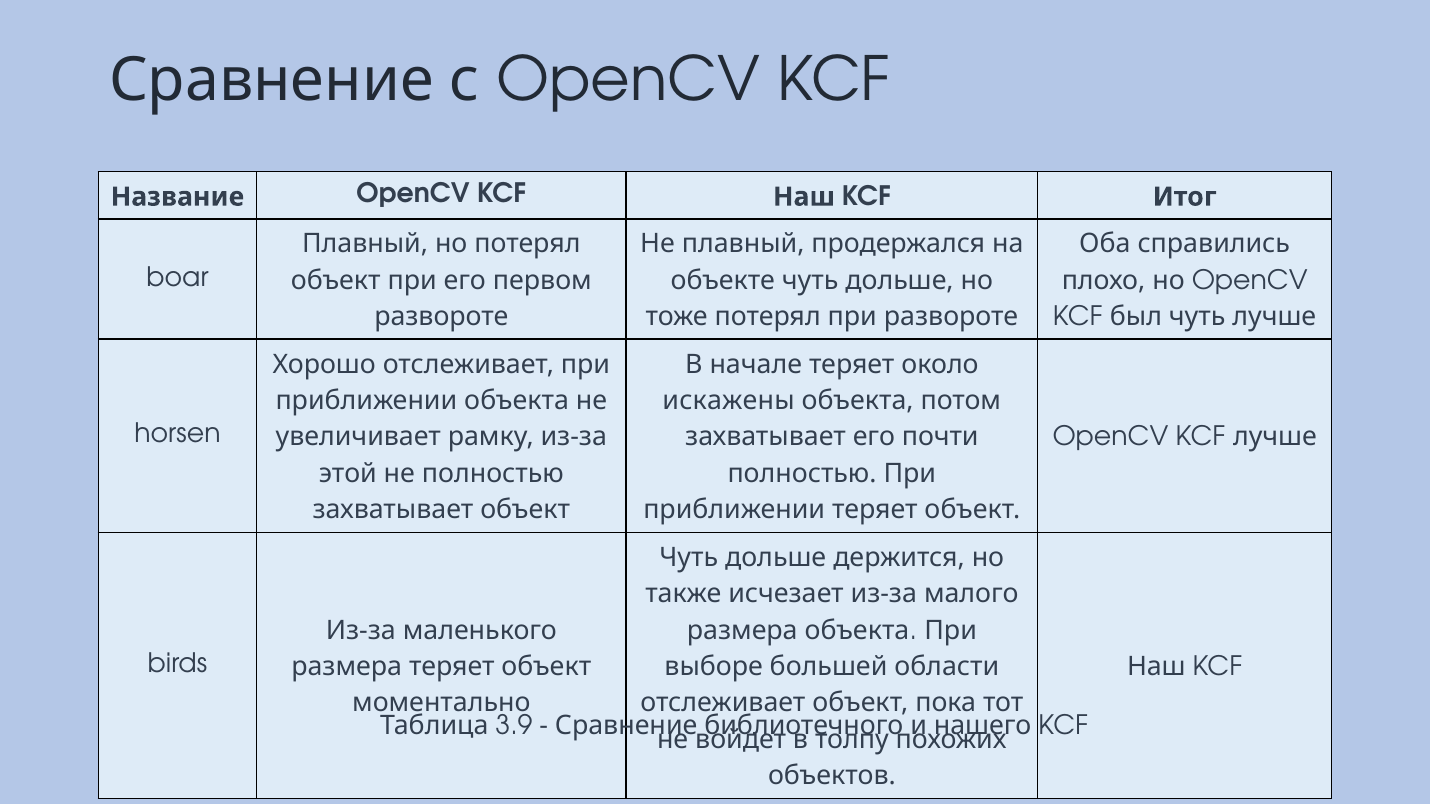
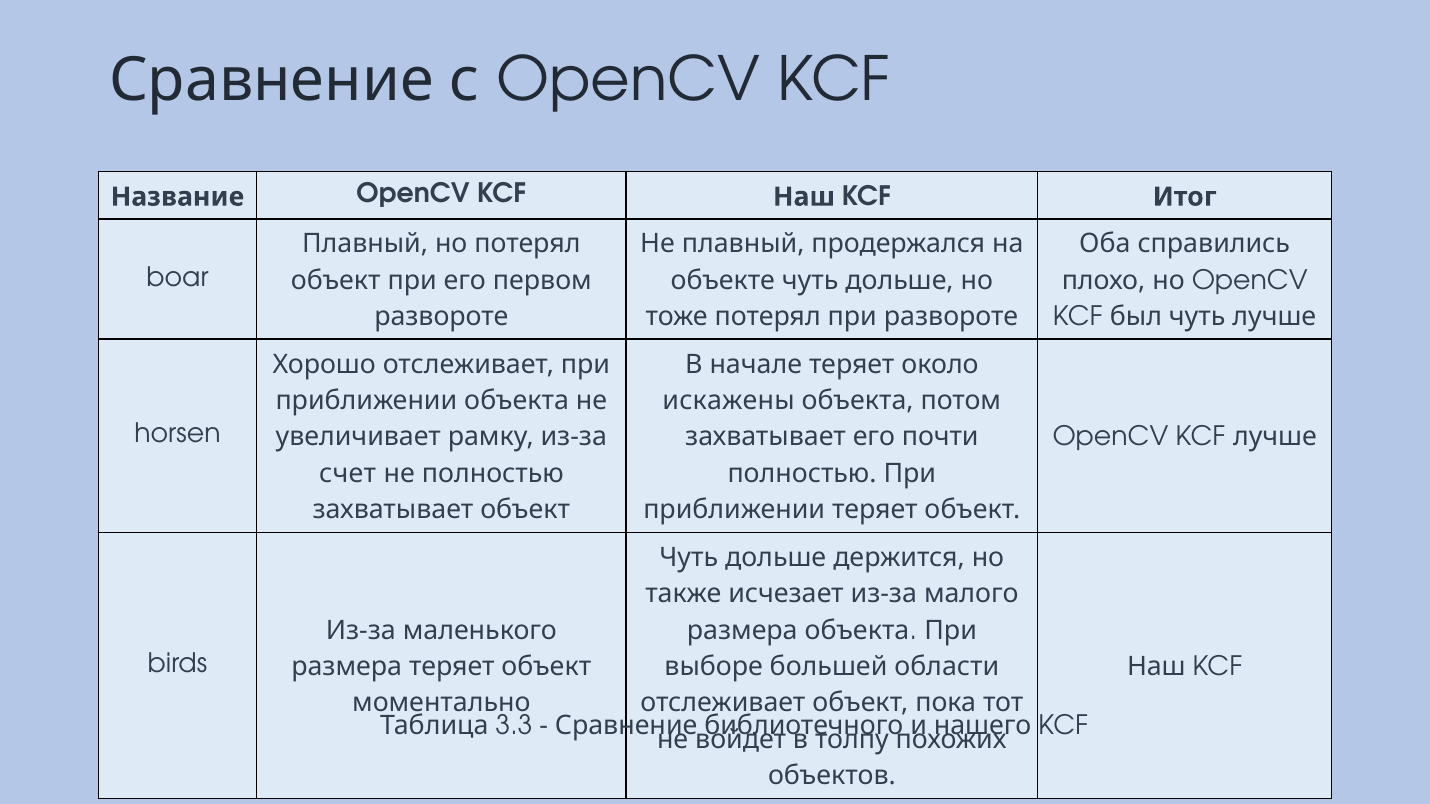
этой: этой -> счет
3.9: 3.9 -> 3.3
